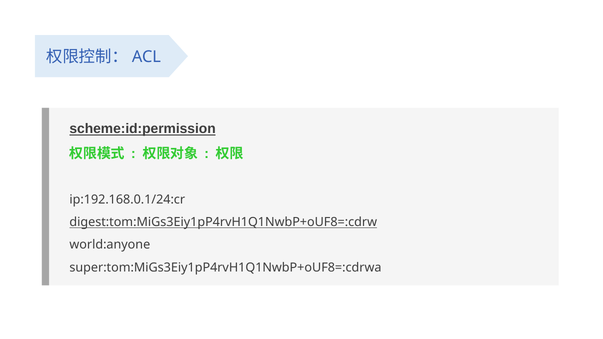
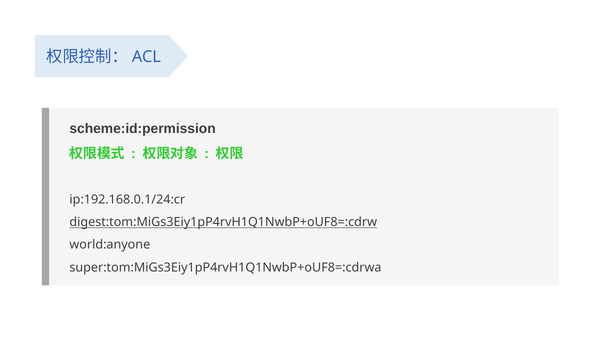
scheme:id:permission underline: present -> none
